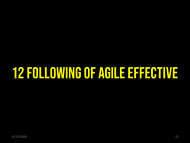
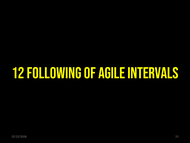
effective: effective -> intervals
